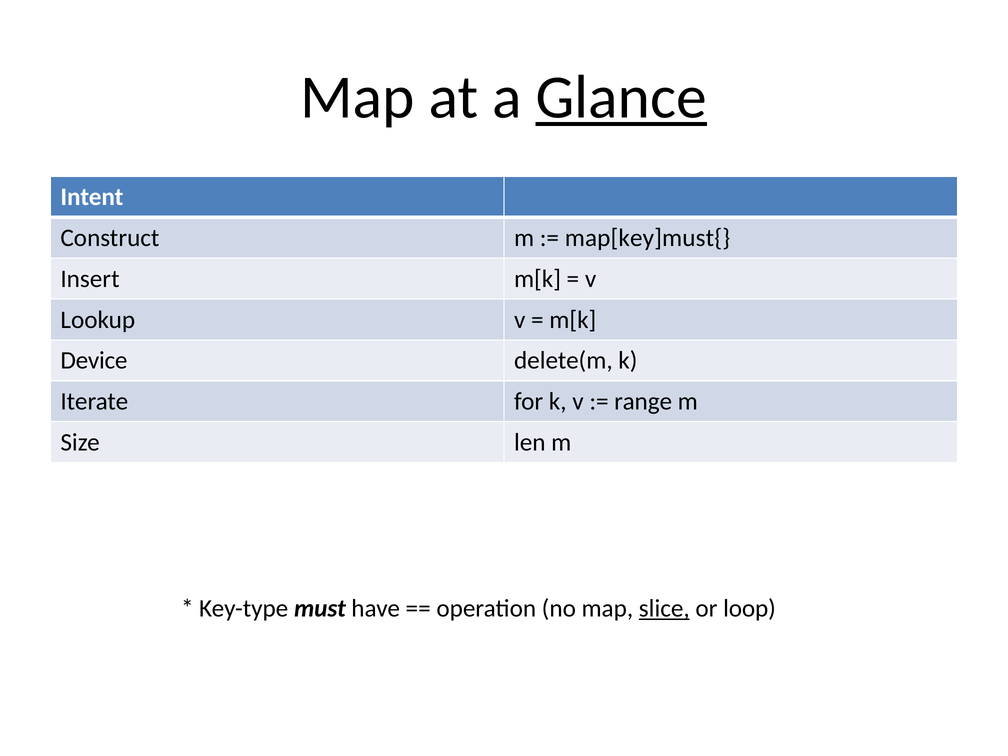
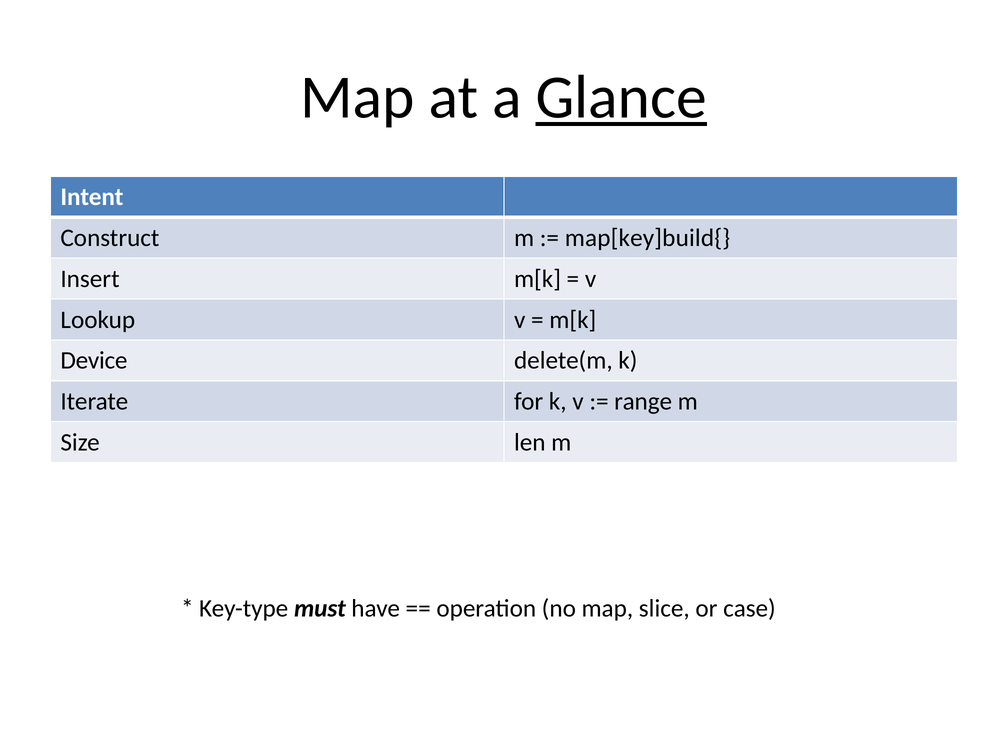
map[key]must{: map[key]must{ -> map[key]build{
slice underline: present -> none
loop: loop -> case
